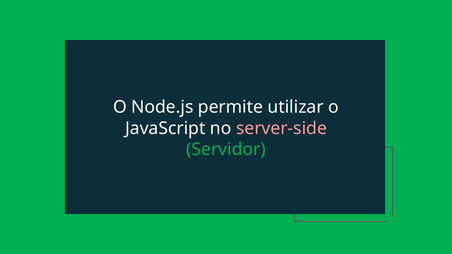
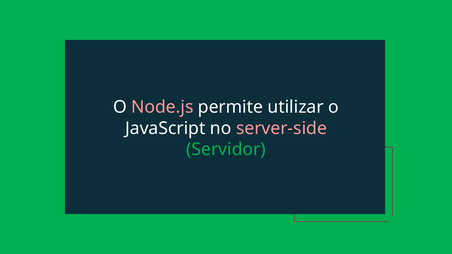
Node.js colour: white -> pink
